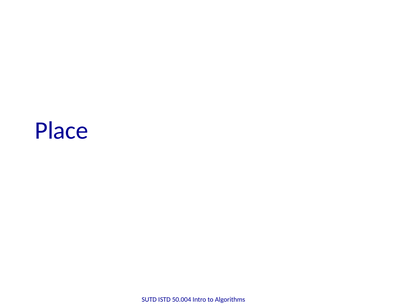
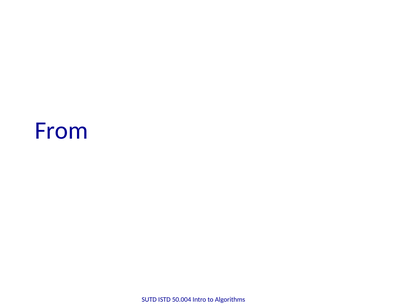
Place: Place -> From
